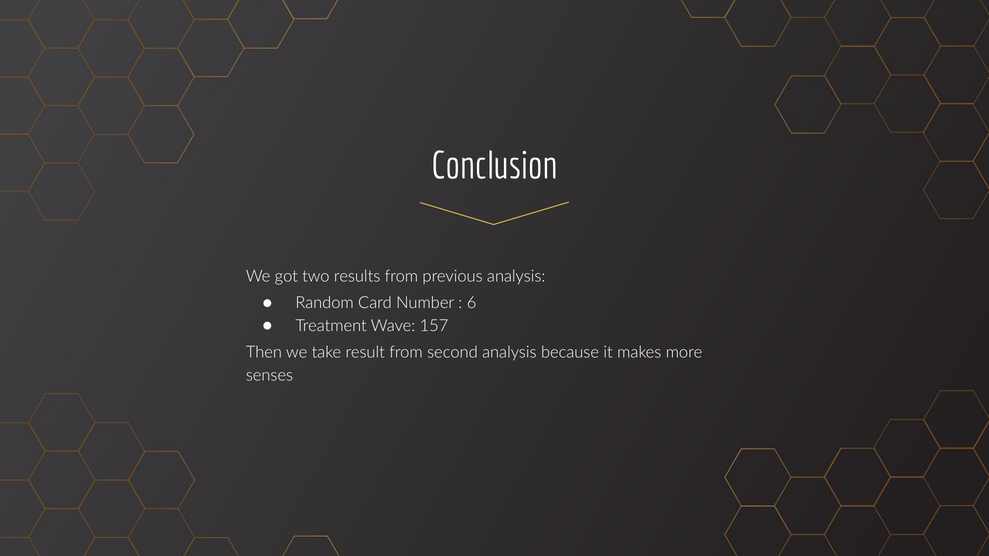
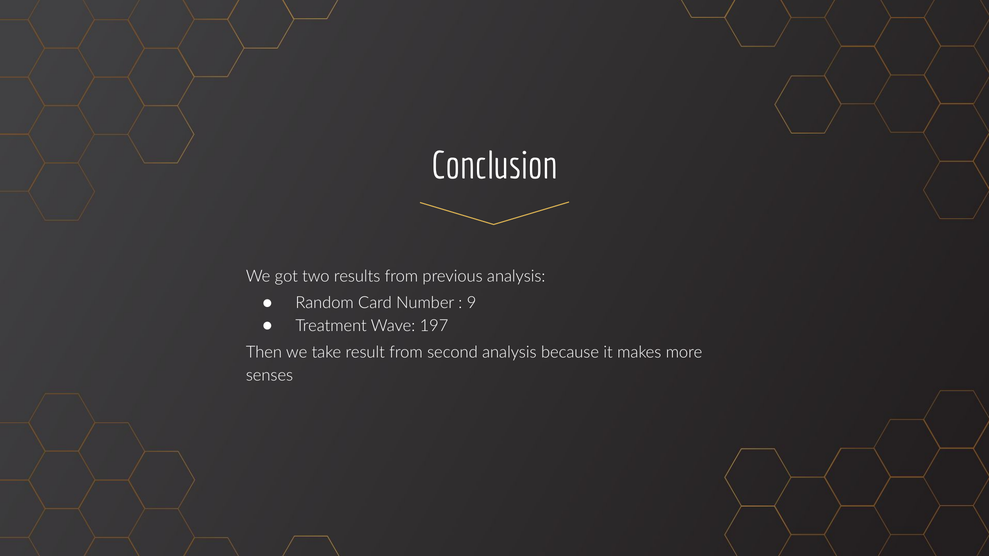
6: 6 -> 9
157: 157 -> 197
